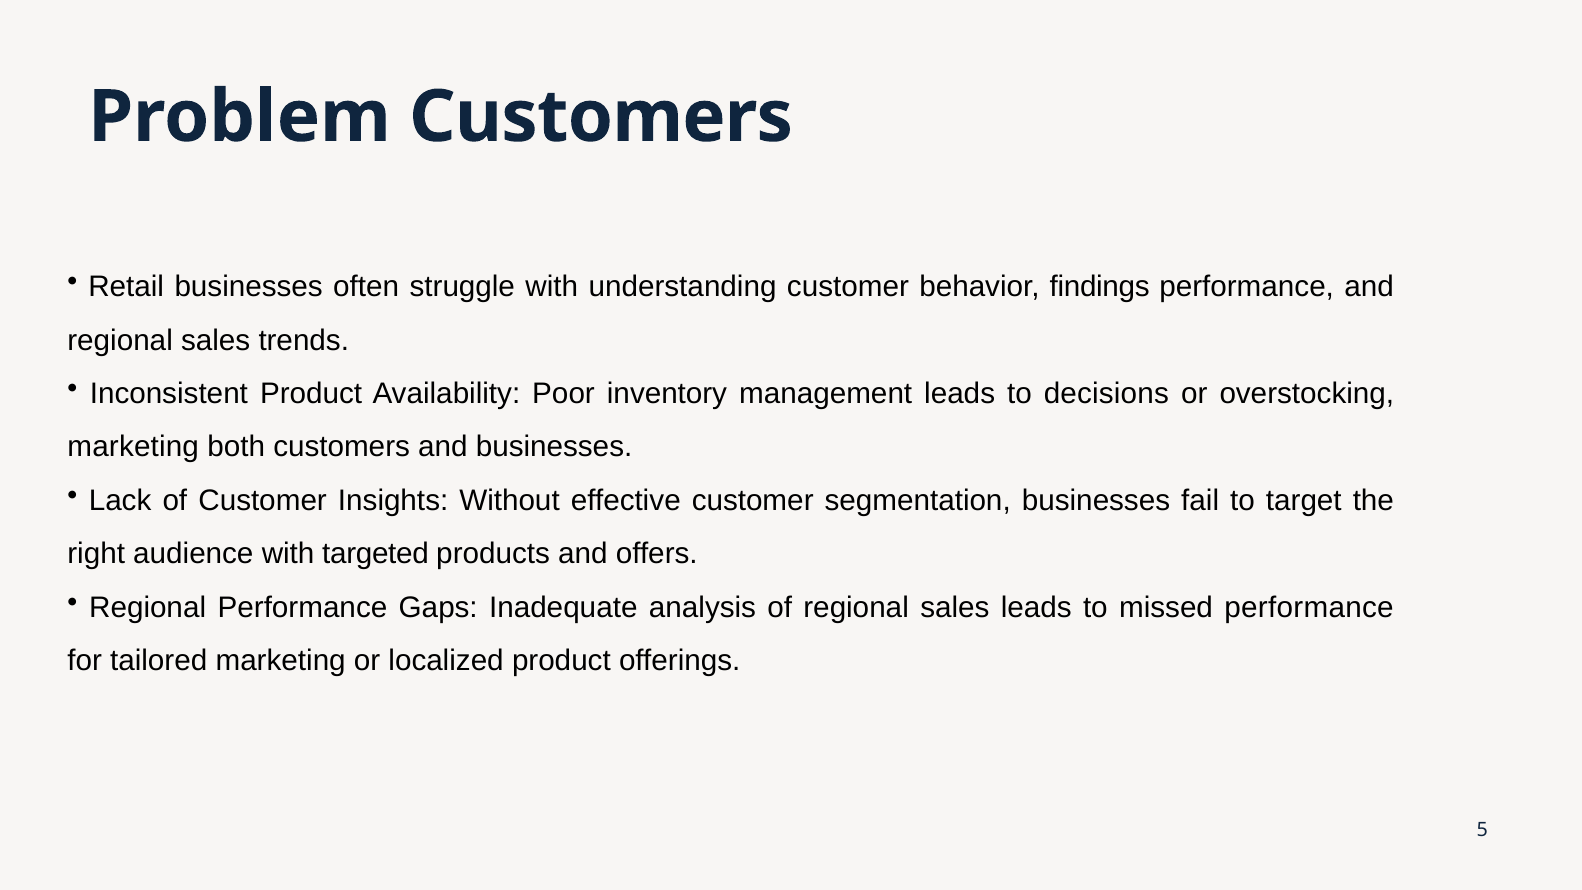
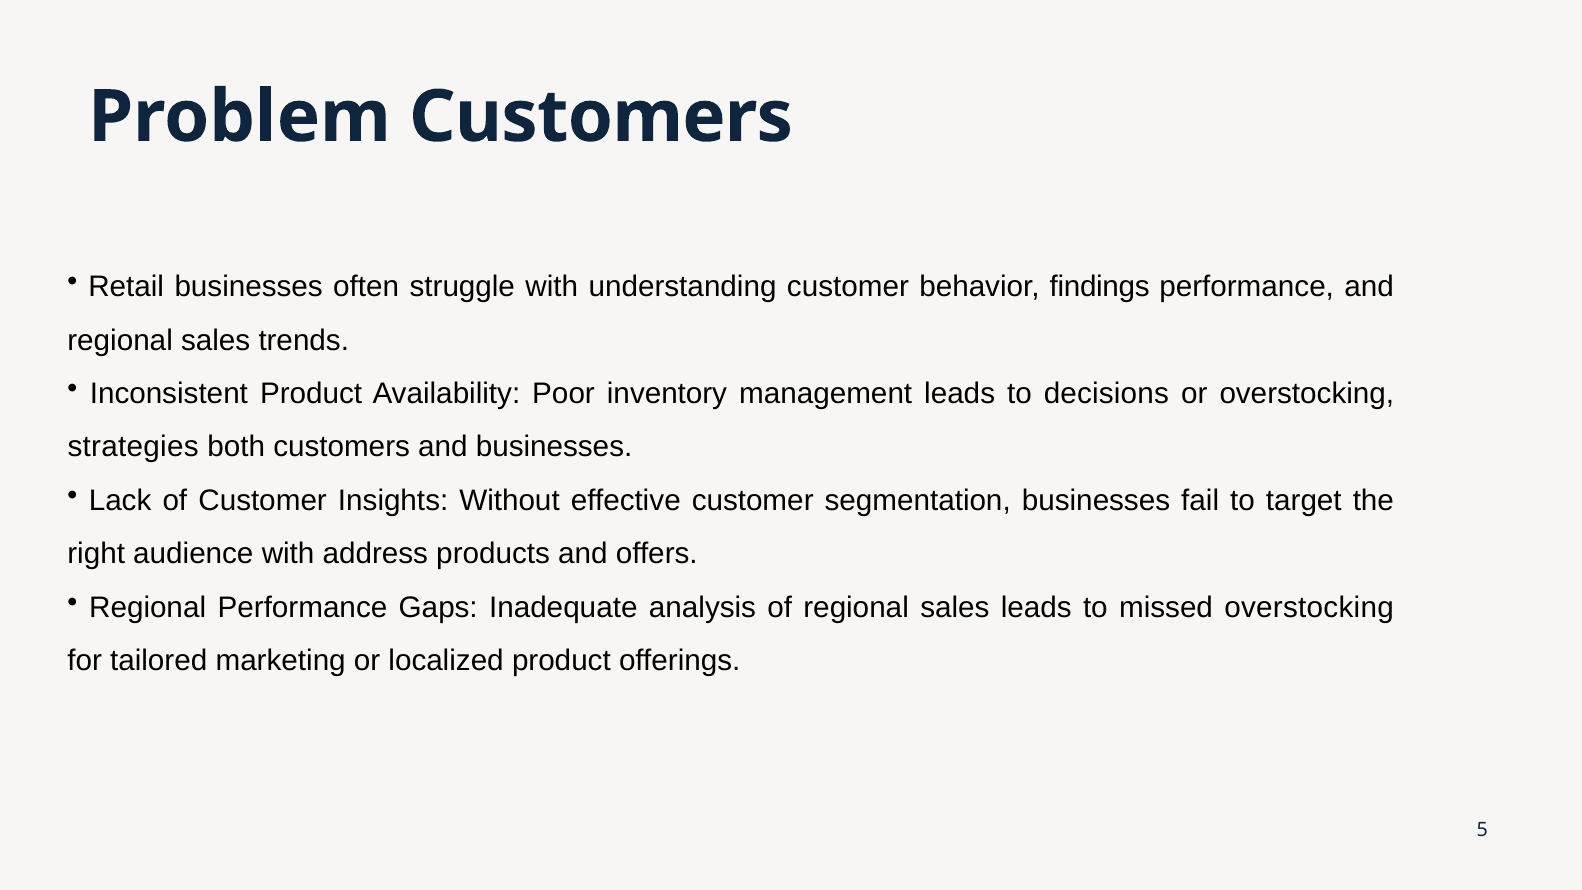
marketing at (133, 447): marketing -> strategies
targeted: targeted -> address
missed performance: performance -> overstocking
